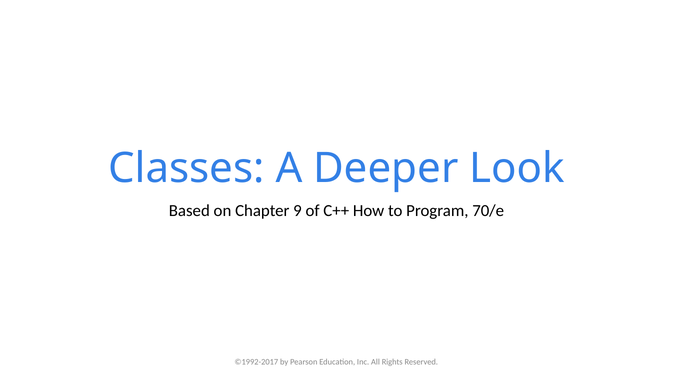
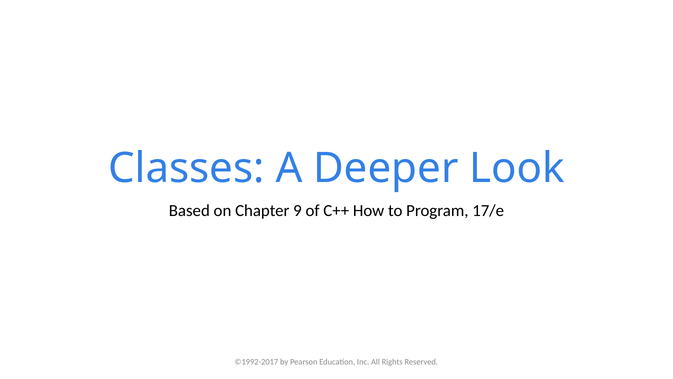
70/e: 70/e -> 17/e
